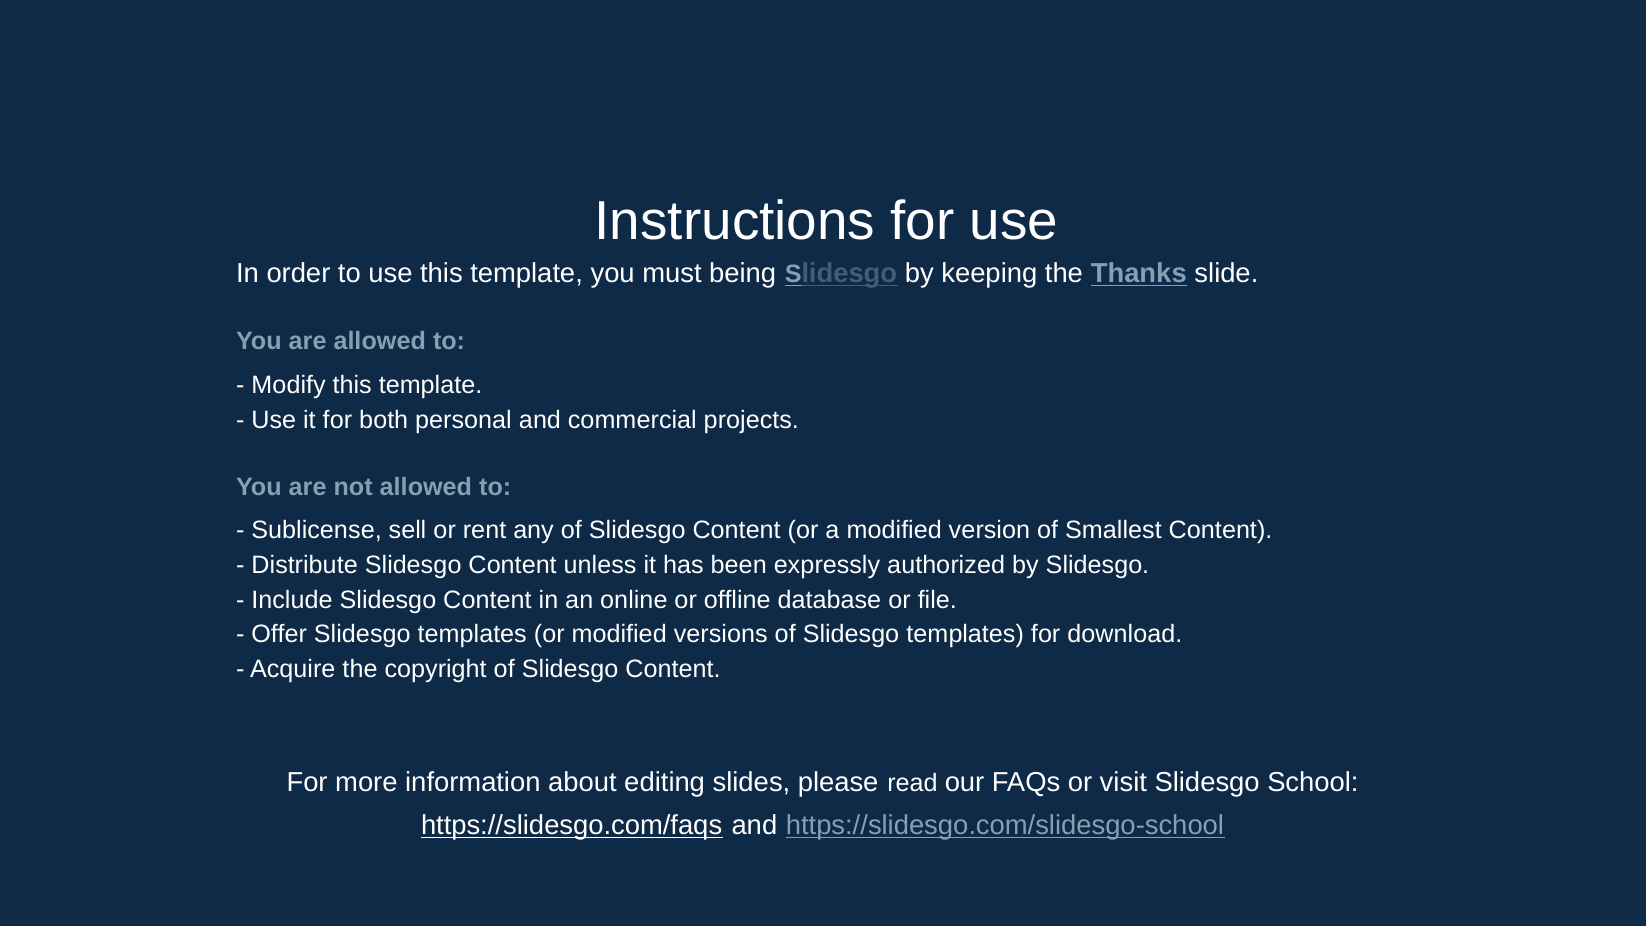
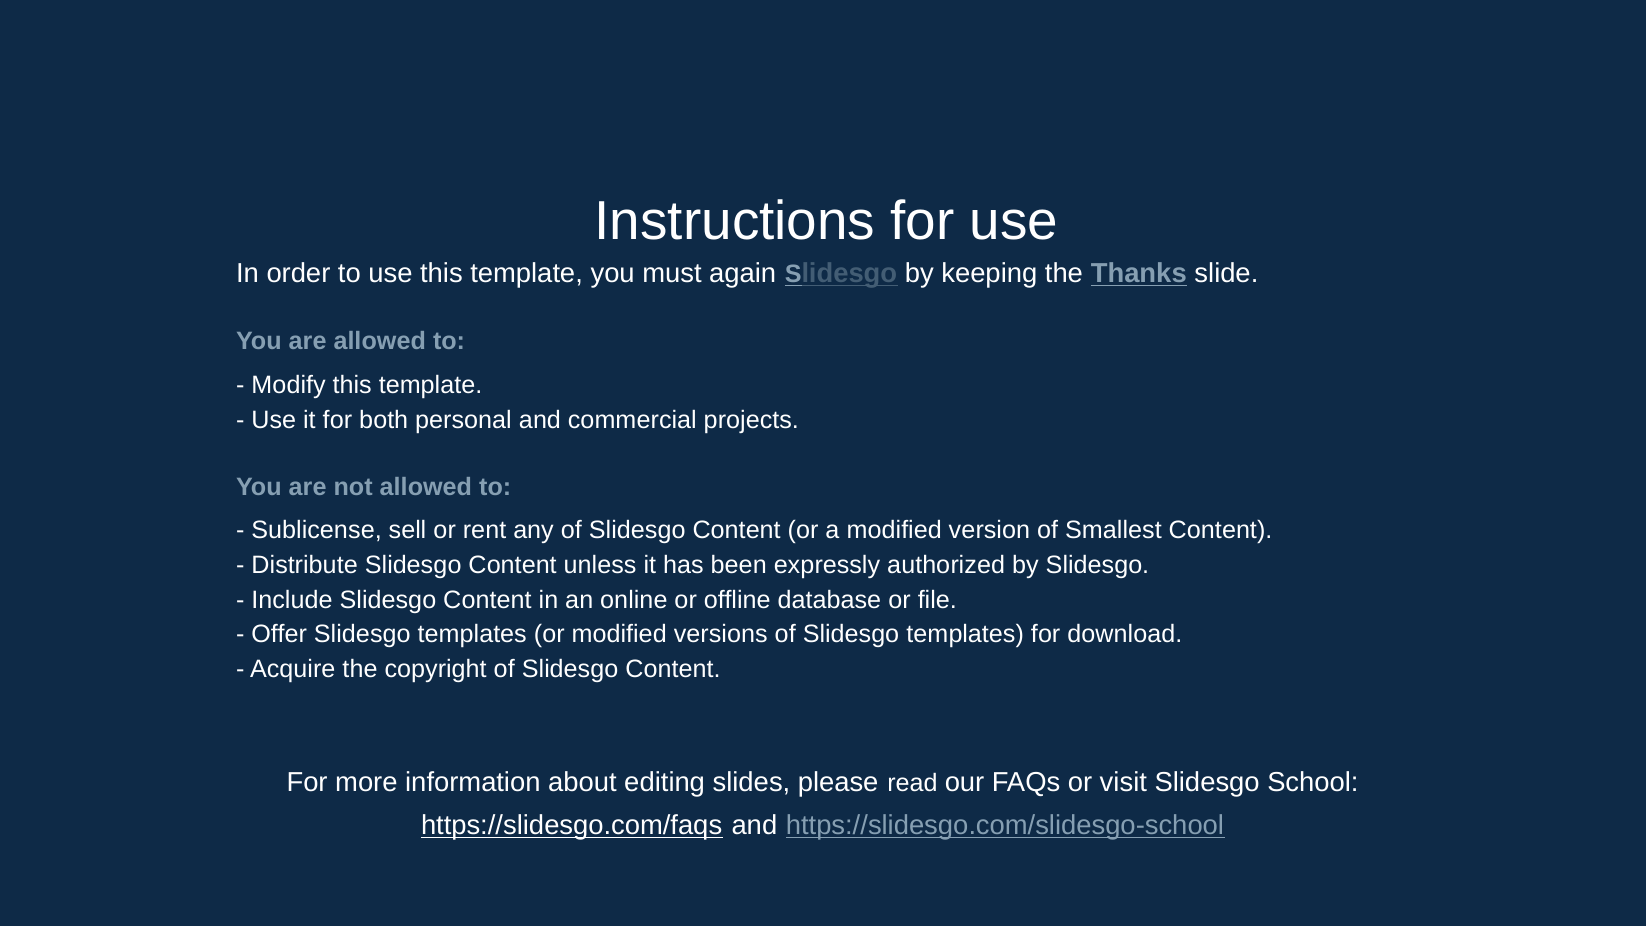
being: being -> again
